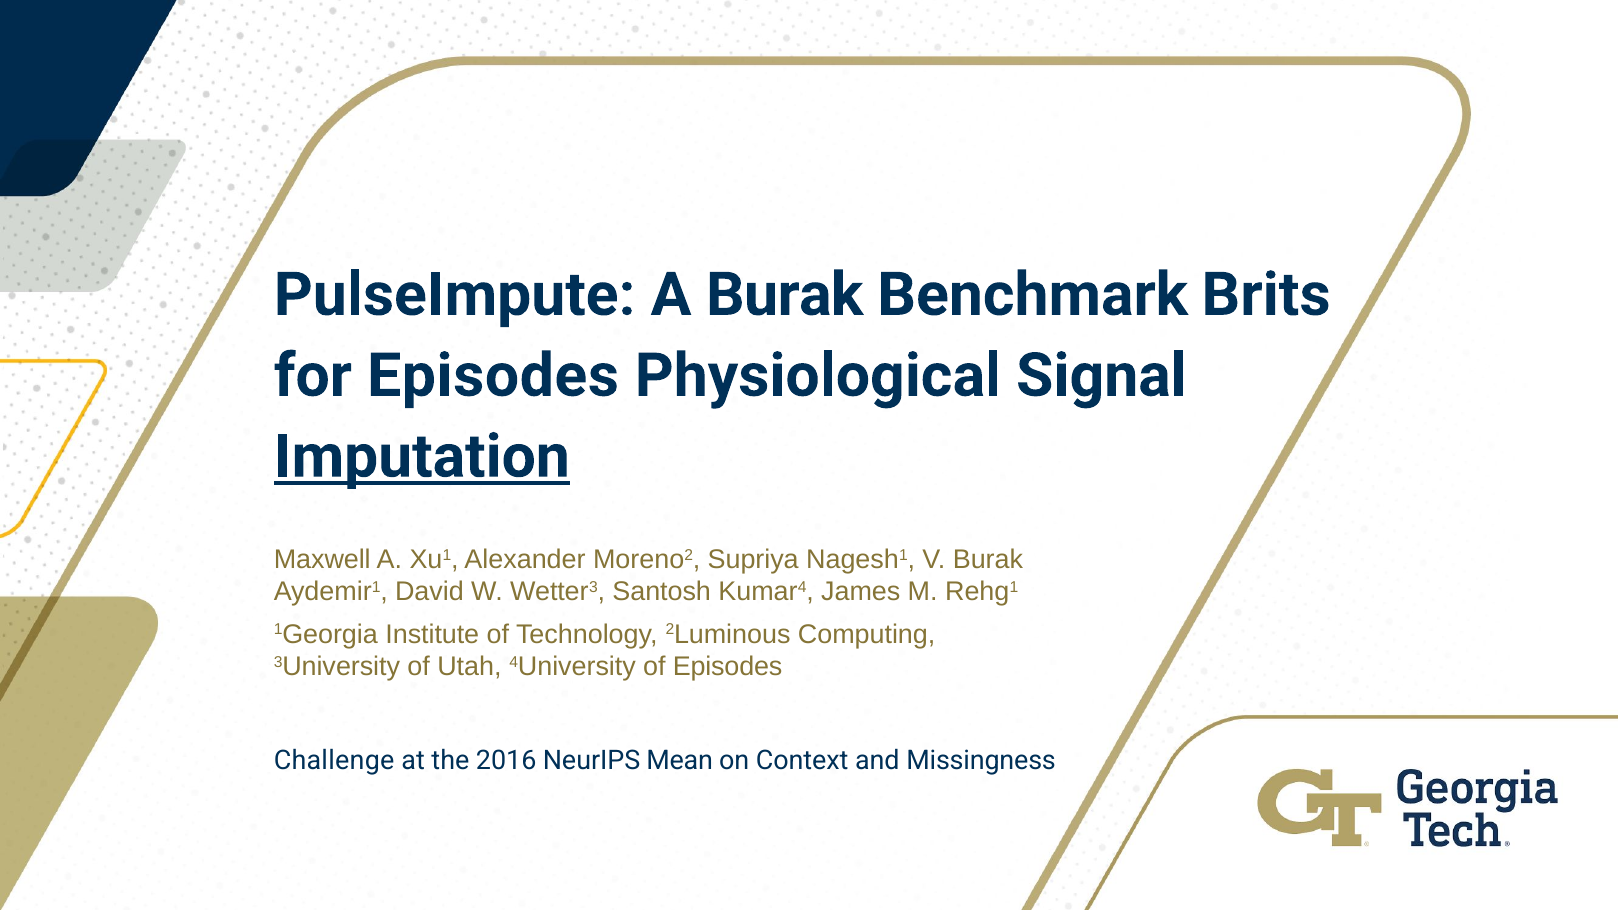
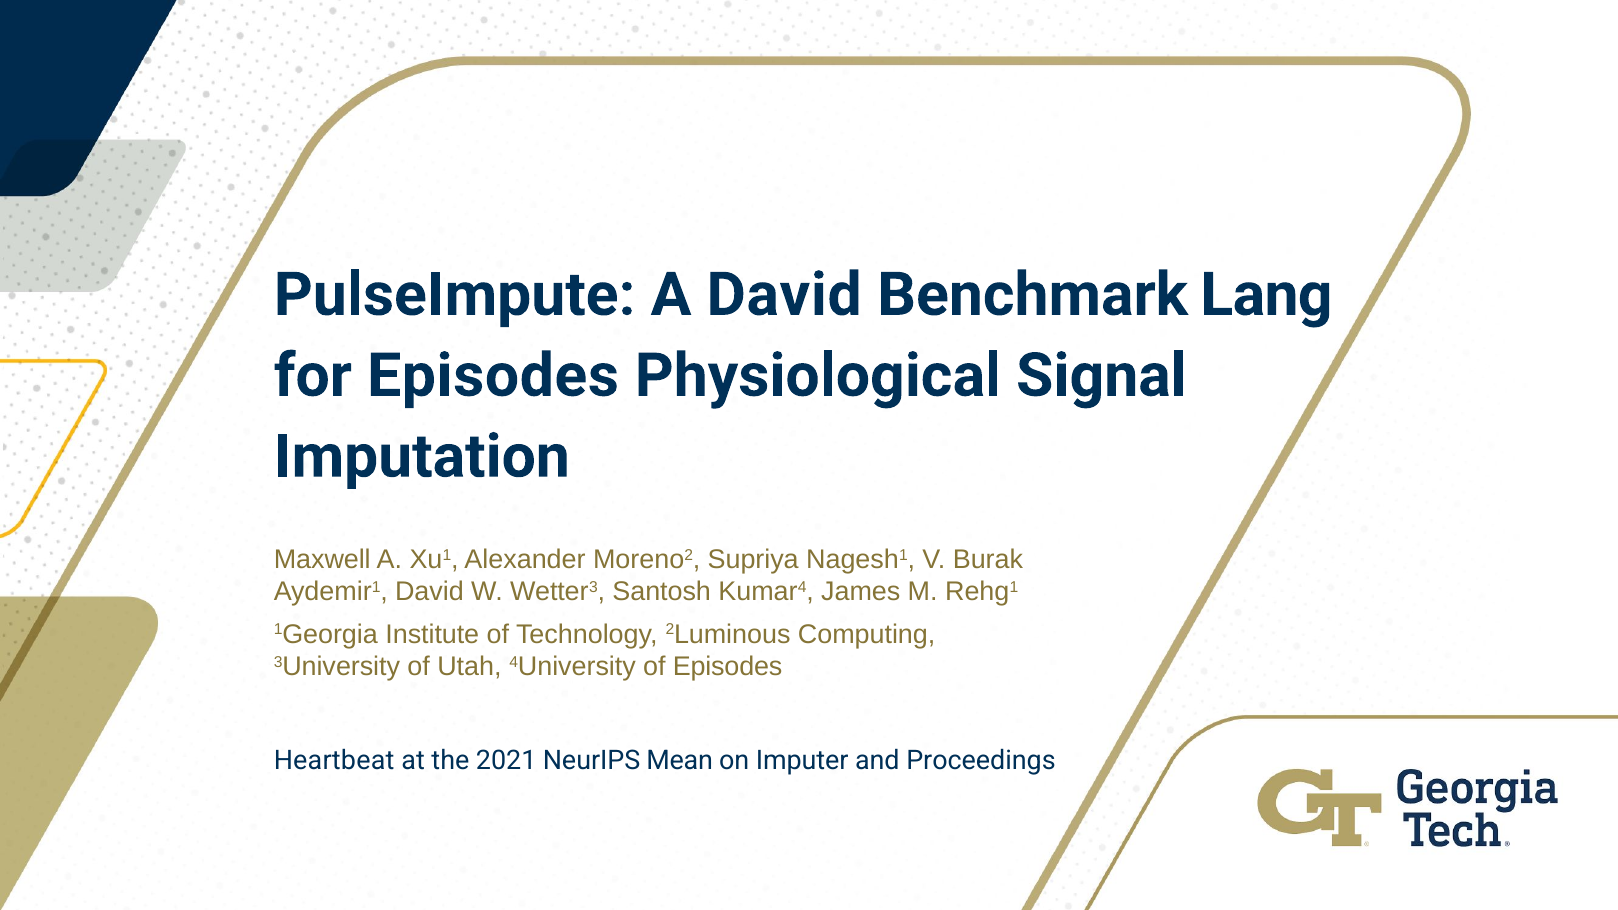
A Burak: Burak -> David
Brits: Brits -> Lang
Imputation underline: present -> none
Challenge: Challenge -> Heartbeat
2016: 2016 -> 2021
Context: Context -> Imputer
Missingness: Missingness -> Proceedings
